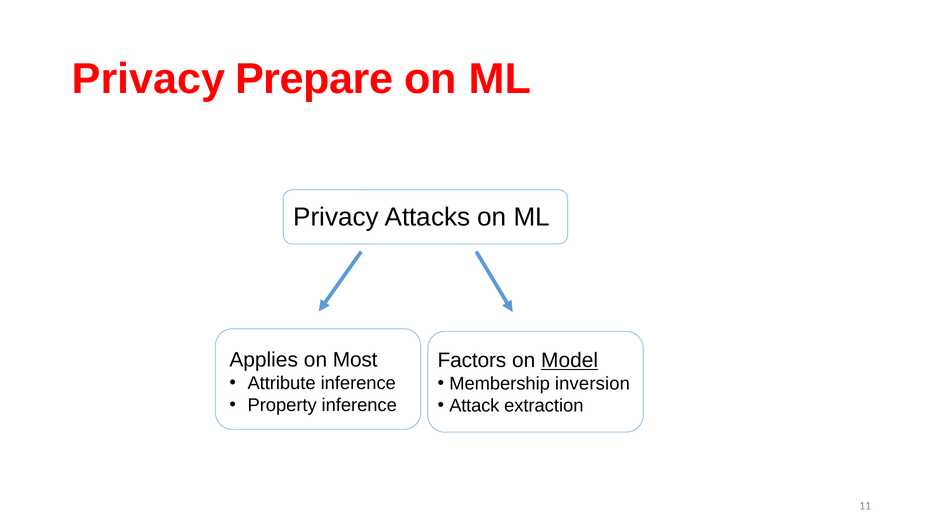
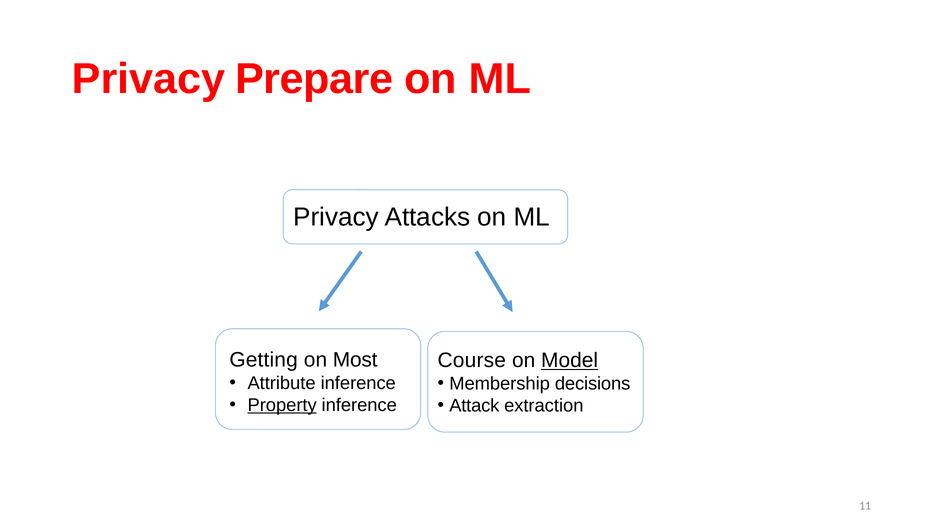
Applies: Applies -> Getting
Factors: Factors -> Course
inversion: inversion -> decisions
Property underline: none -> present
